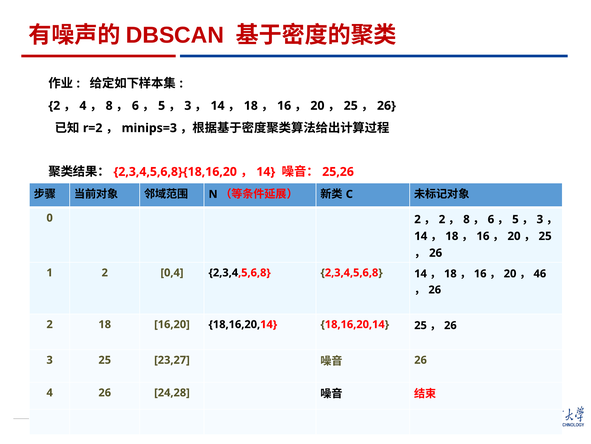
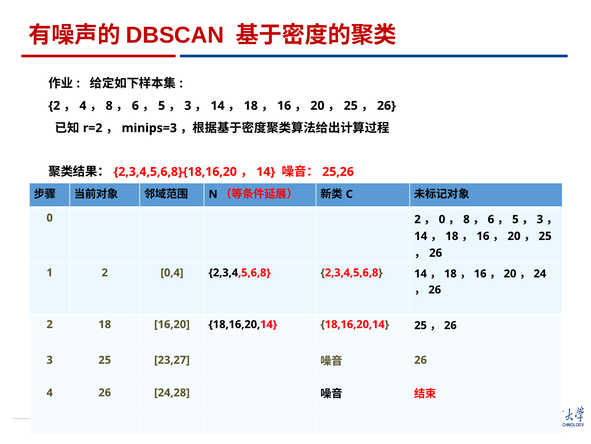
2 at (442, 219): 2 -> 0
46: 46 -> 24
